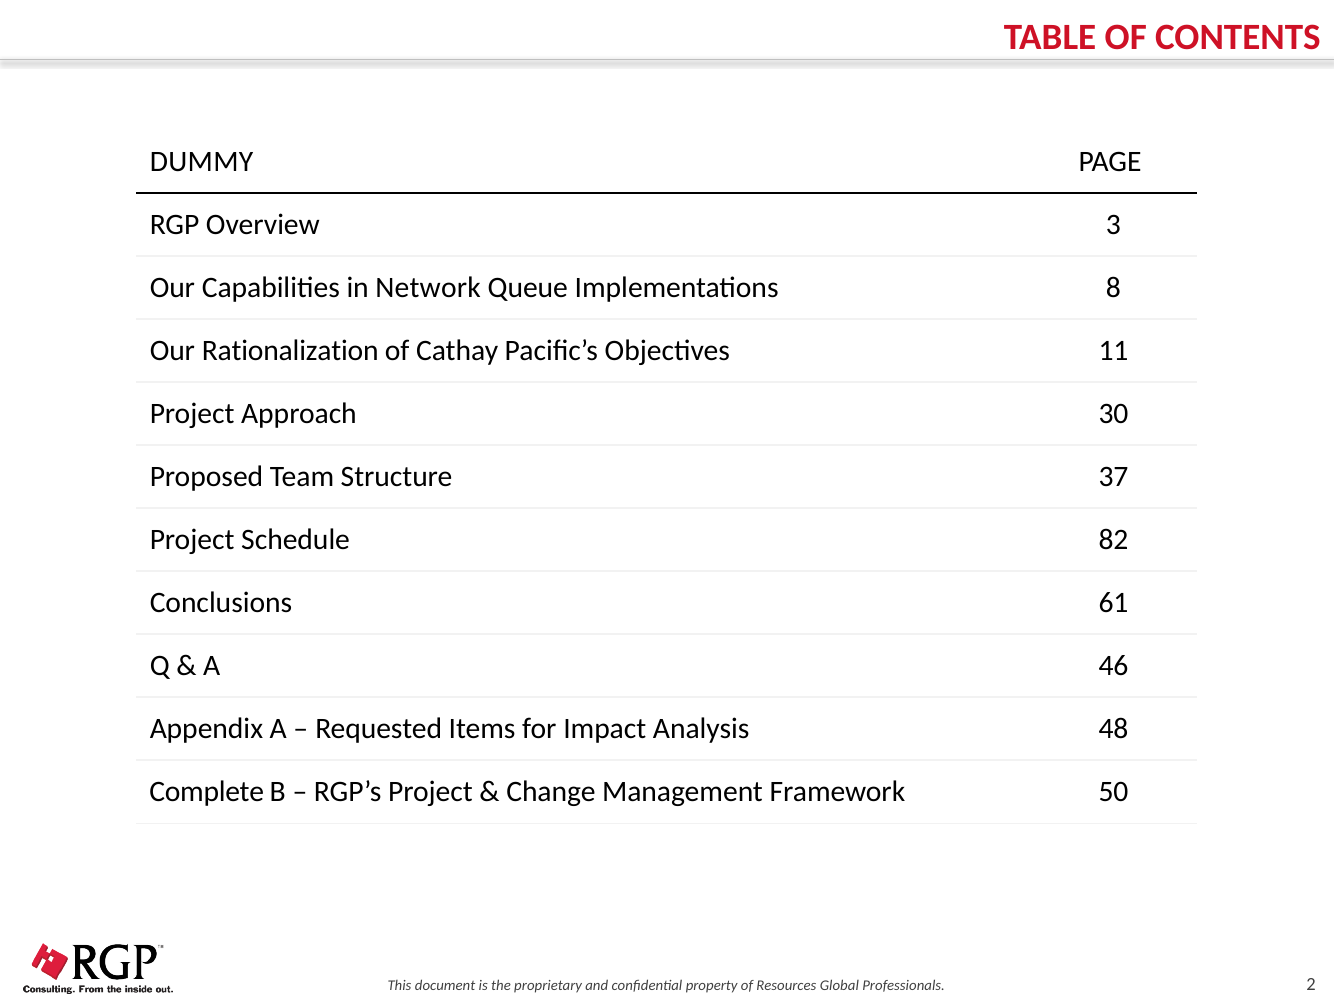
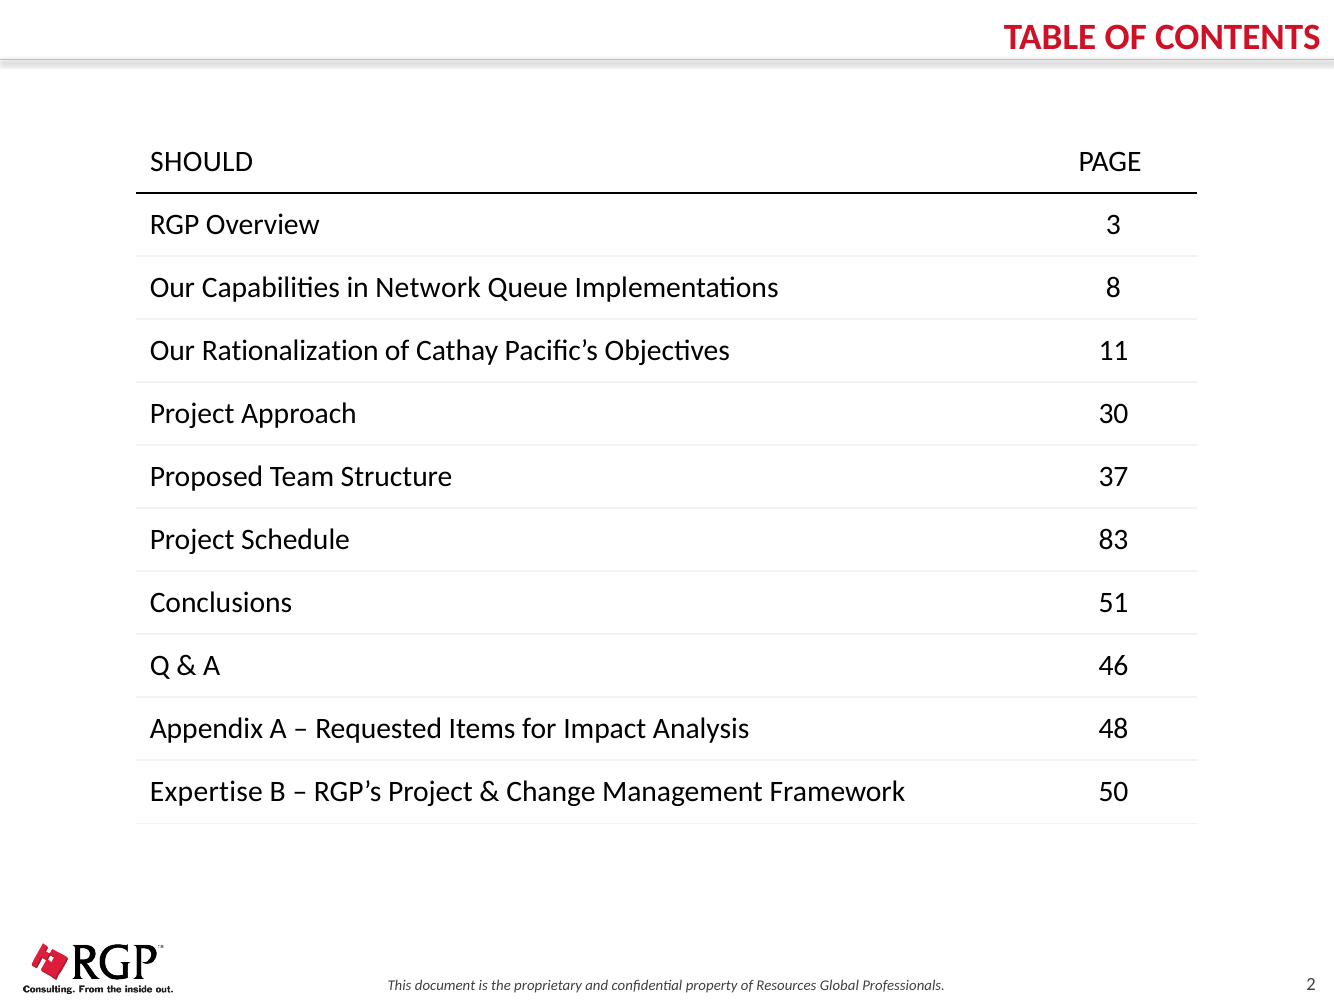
DUMMY: DUMMY -> SHOULD
82: 82 -> 83
61: 61 -> 51
Complete: Complete -> Expertise
